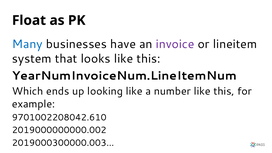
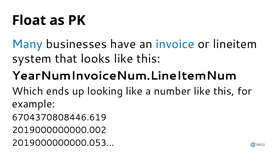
invoice colour: purple -> blue
9701002208042.610: 9701002208042.610 -> 6704370808446.619
2019000300000.003…: 2019000300000.003… -> 2019000000000.053…
